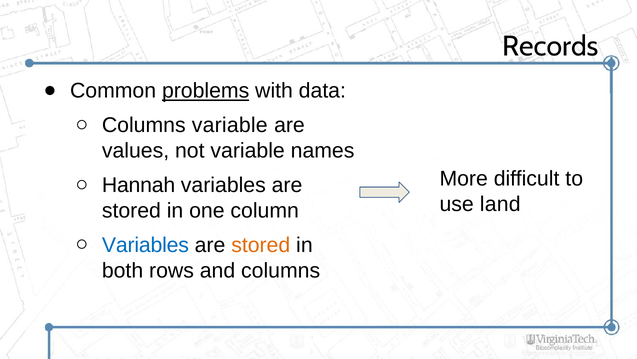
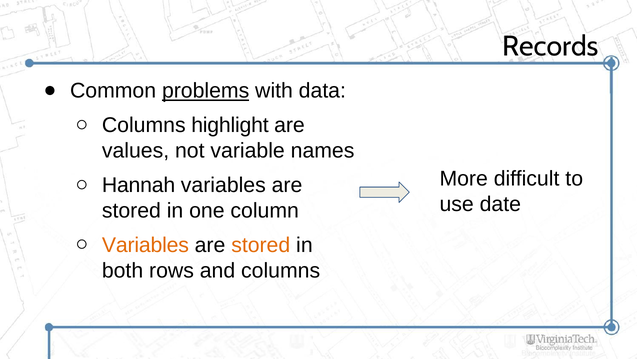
Columns variable: variable -> highlight
land: land -> date
Variables at (145, 245) colour: blue -> orange
